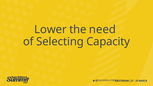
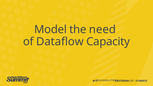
Lower: Lower -> Model
Selecting: Selecting -> Dataflow
